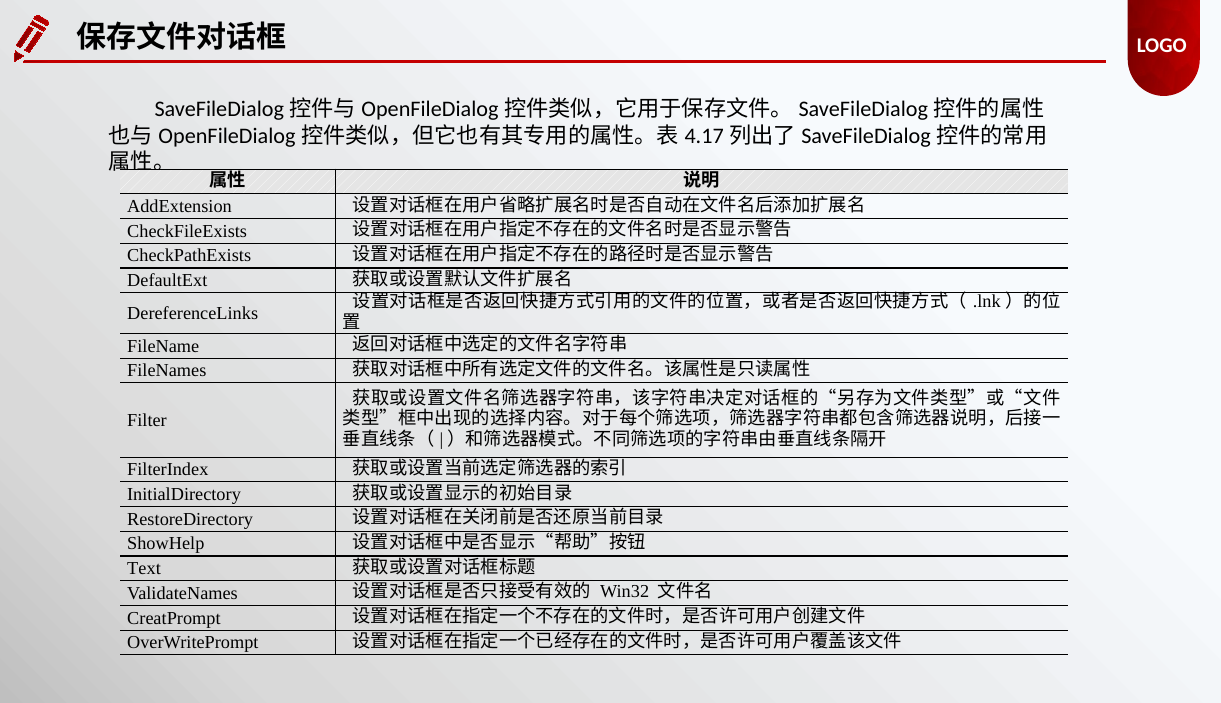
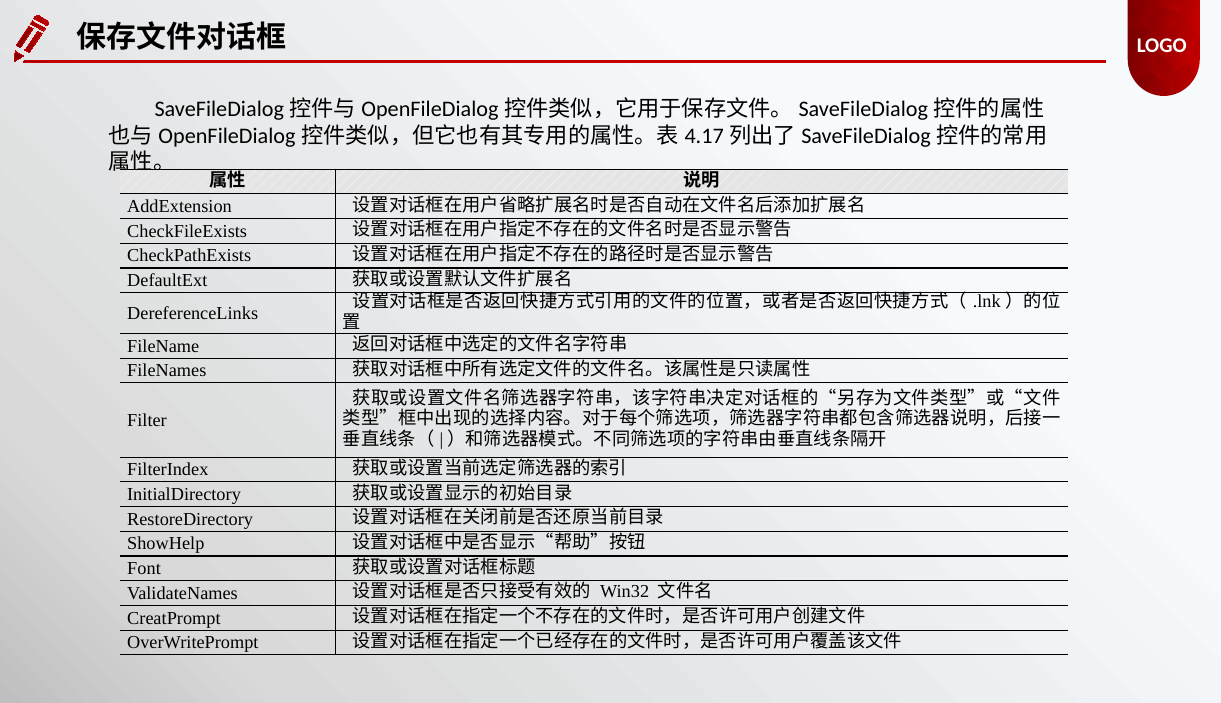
Text: Text -> Font
